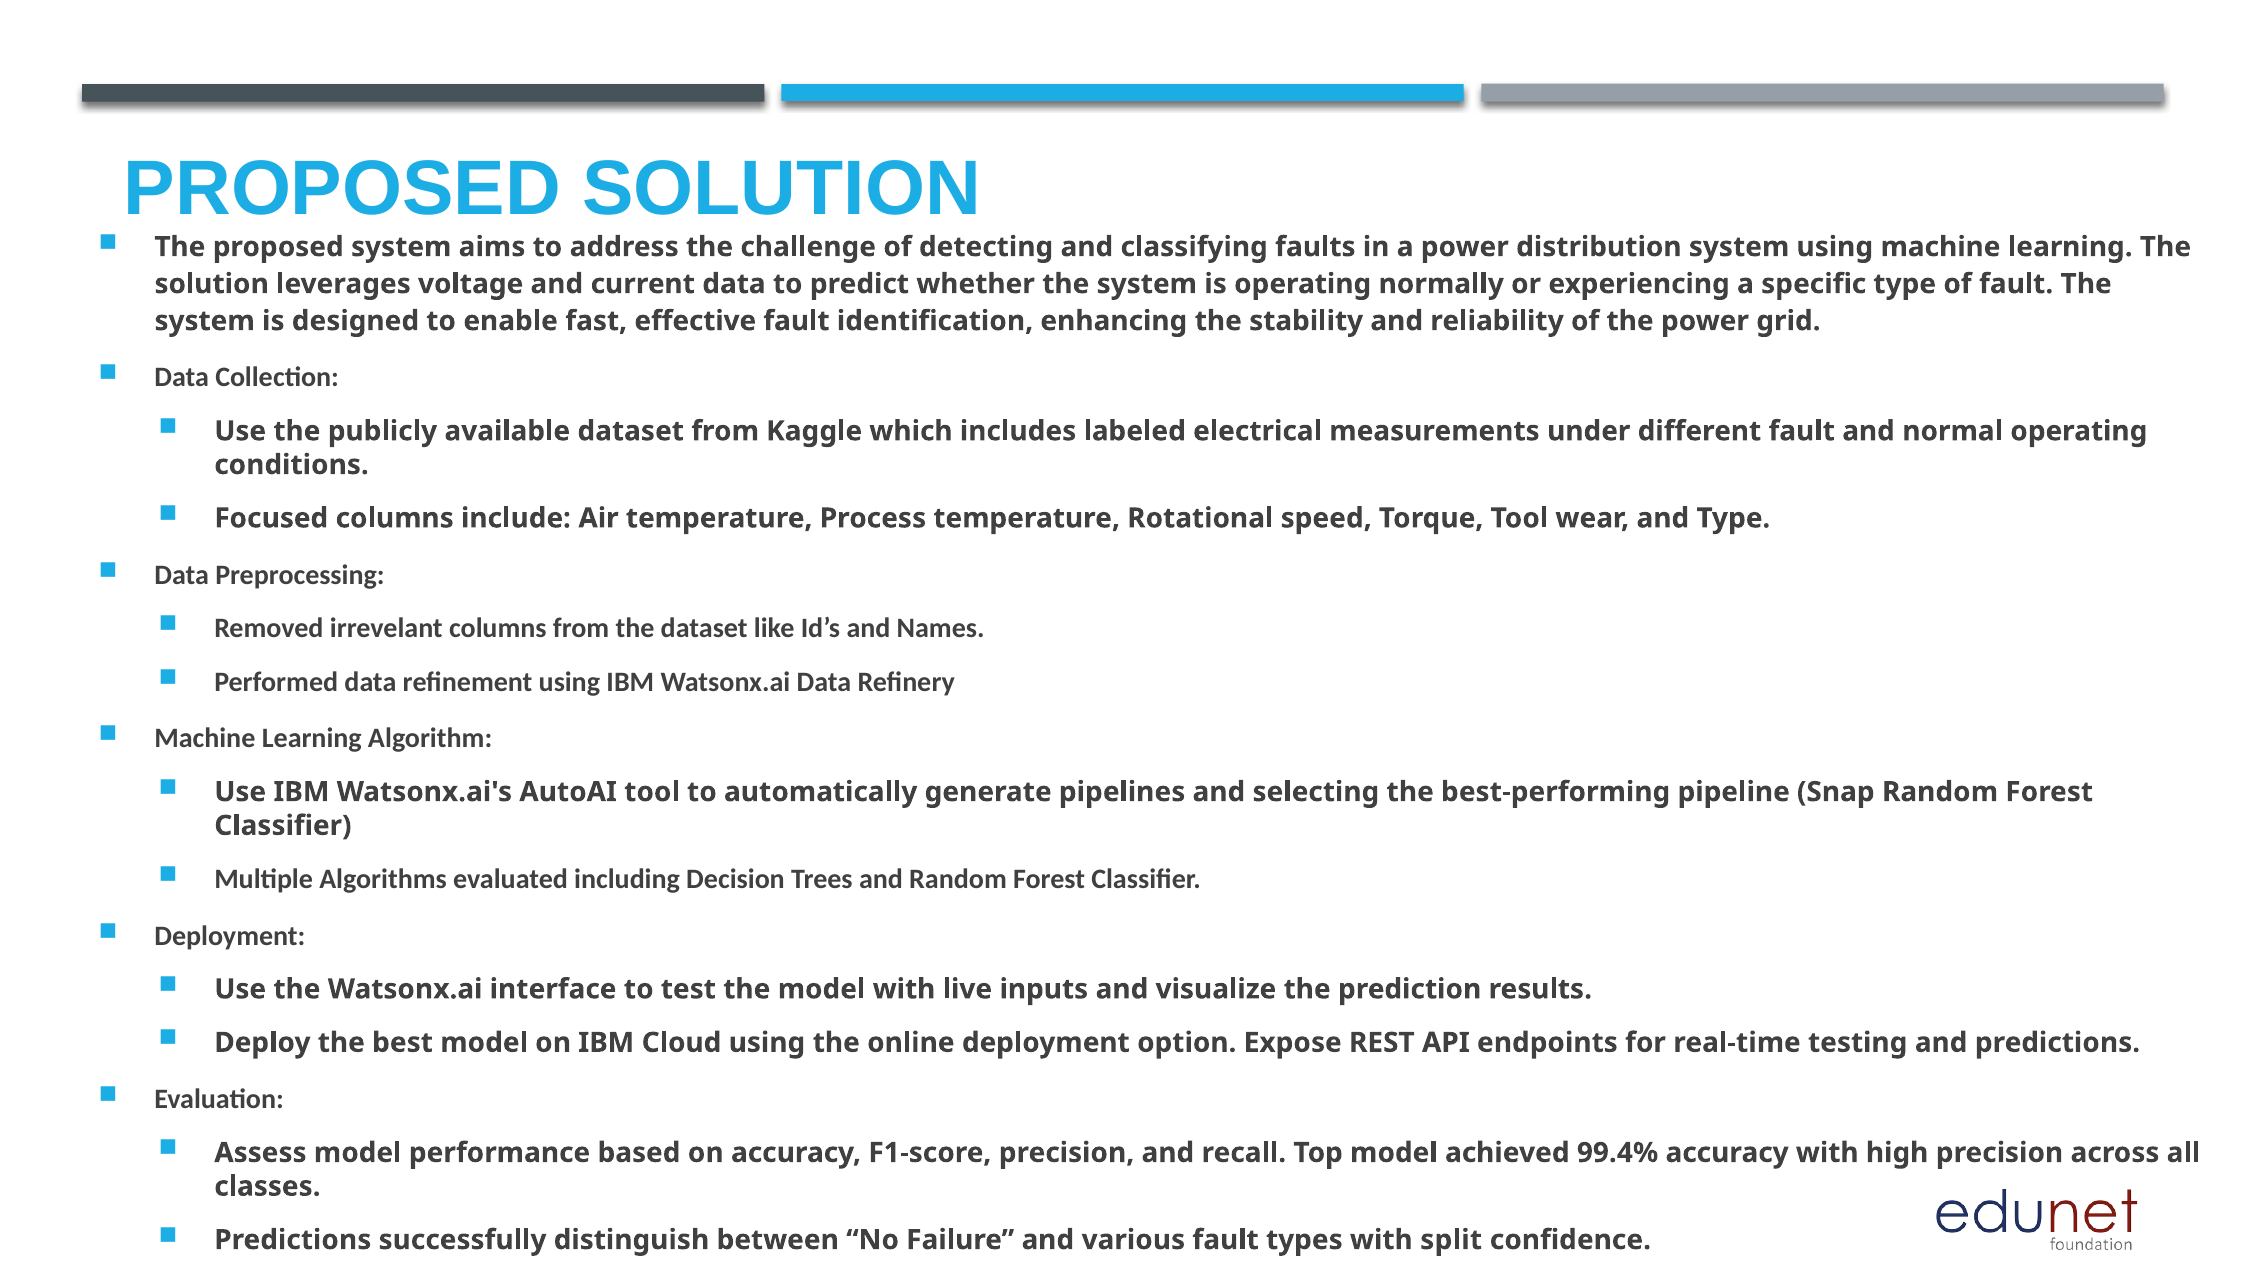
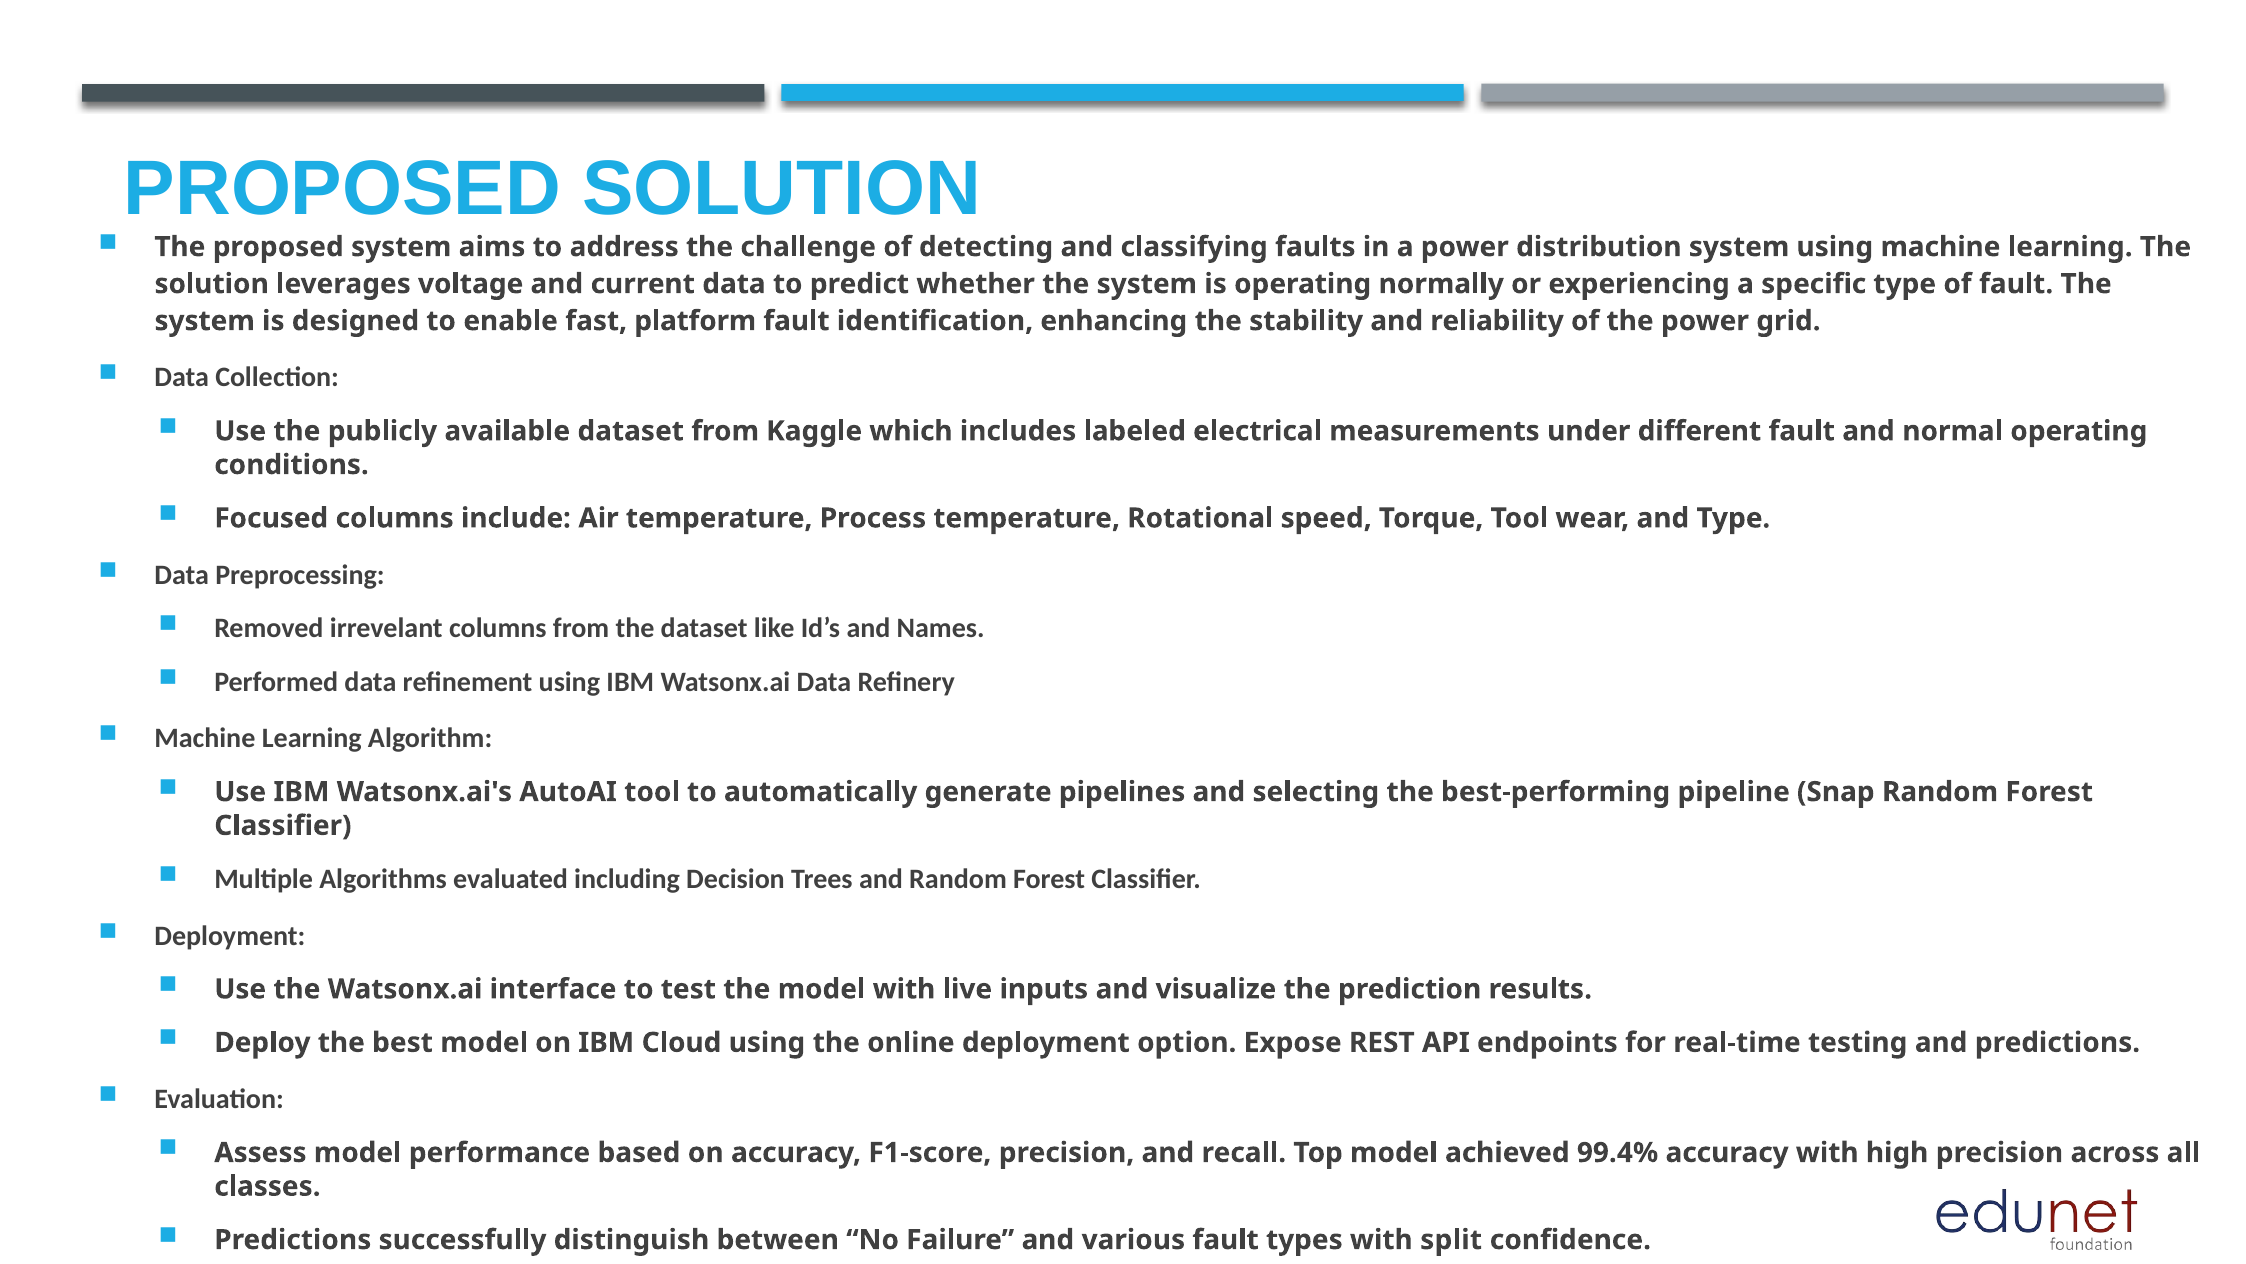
effective: effective -> platform
